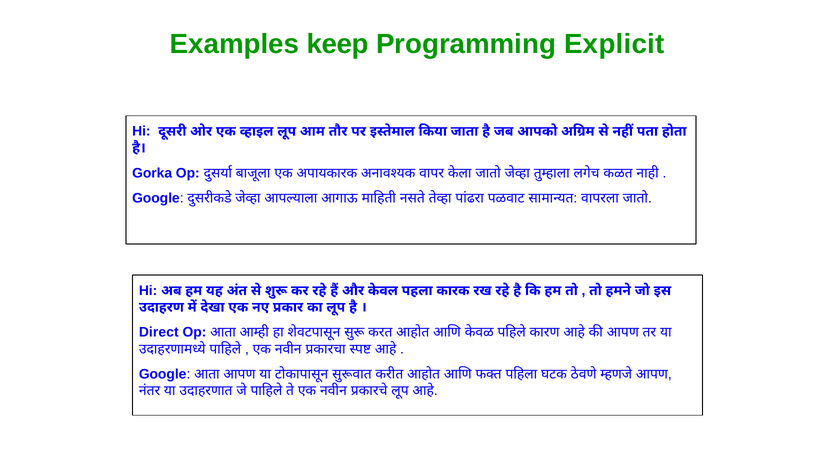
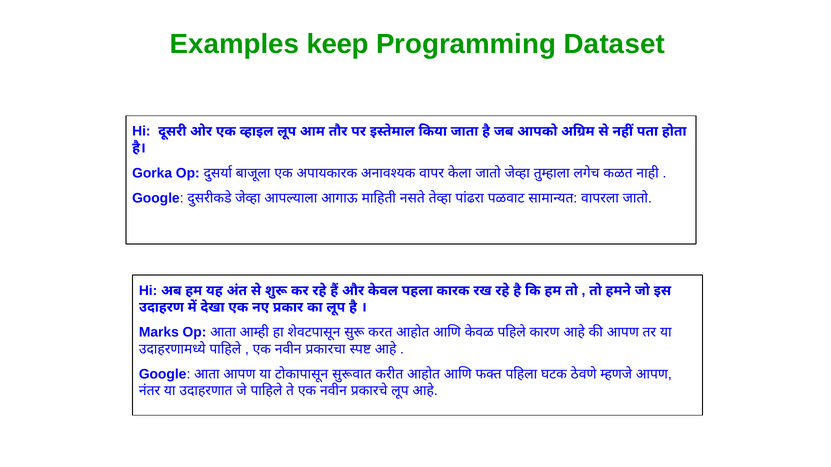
Explicit: Explicit -> Dataset
Direct: Direct -> Marks
